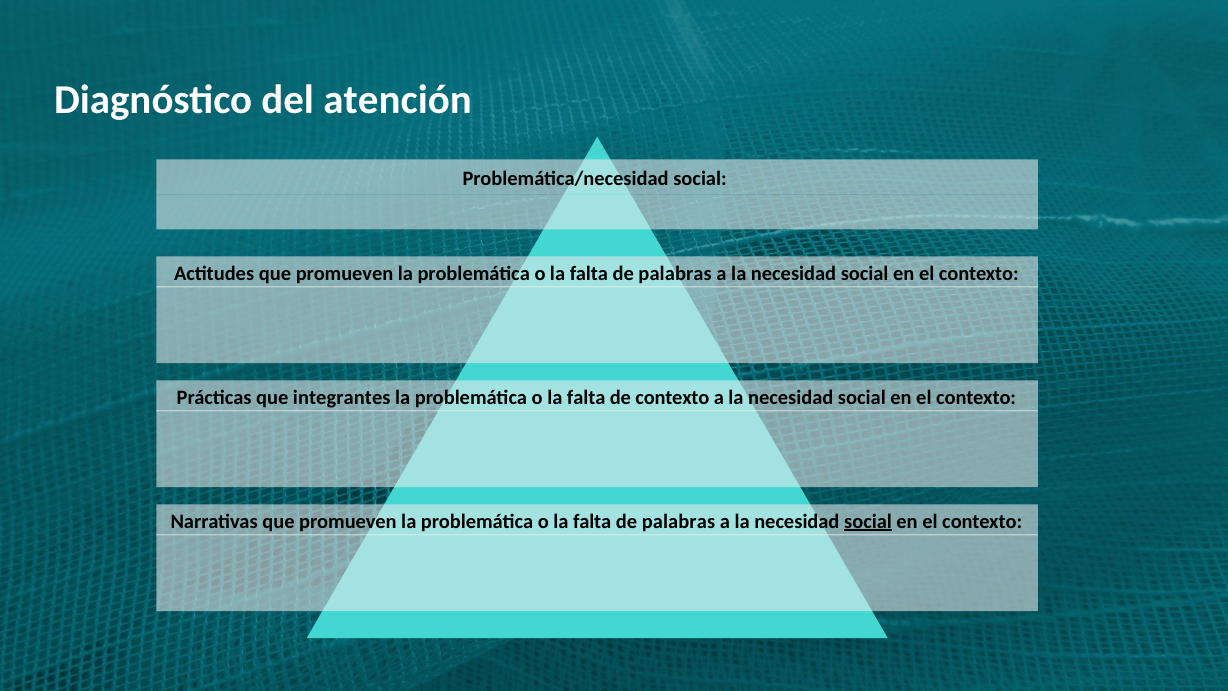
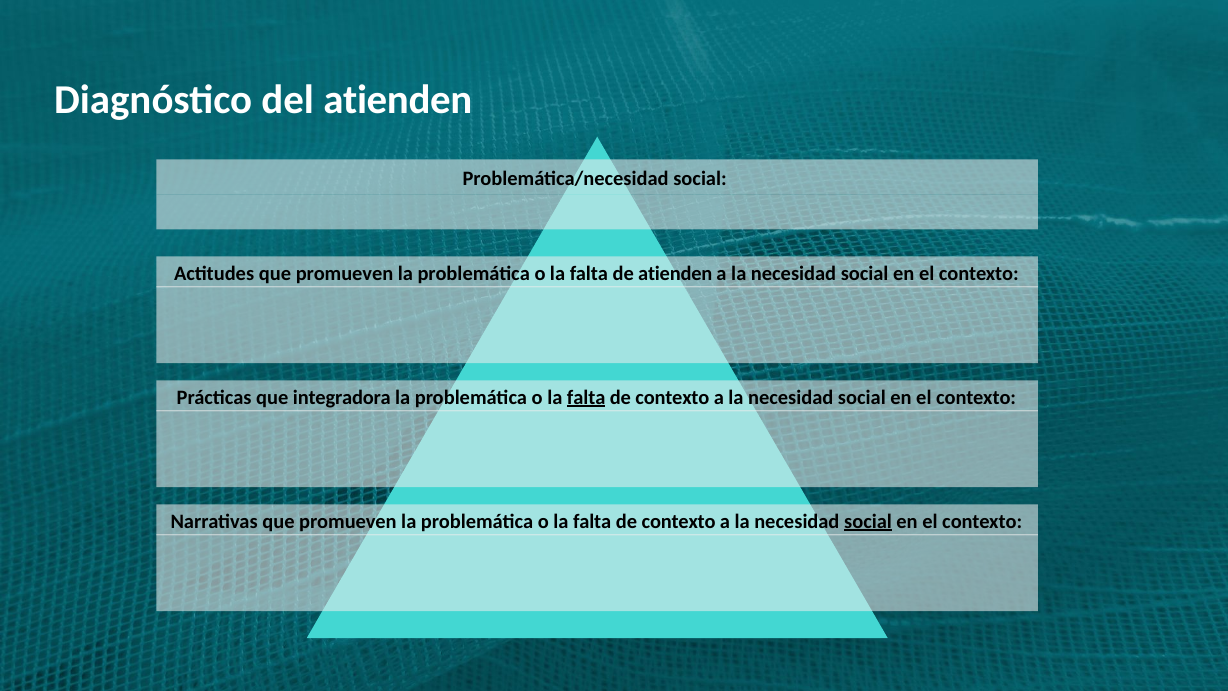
del atención: atención -> atienden
palabras at (675, 273): palabras -> atienden
integrantes: integrantes -> integradora
falta at (586, 397) underline: none -> present
palabras at (678, 521): palabras -> contexto
